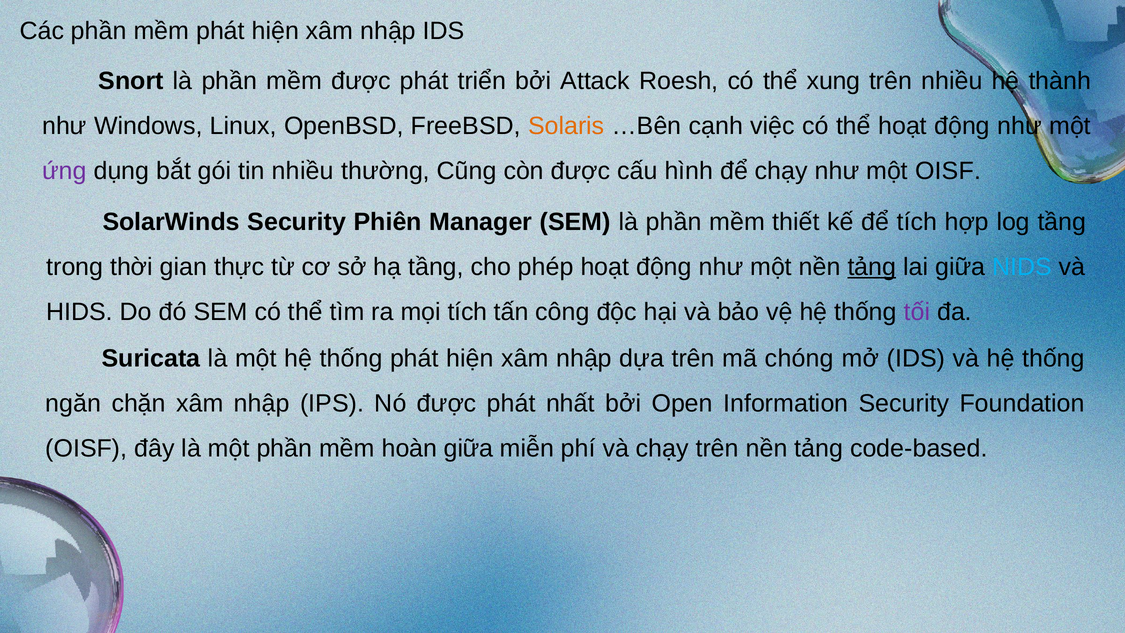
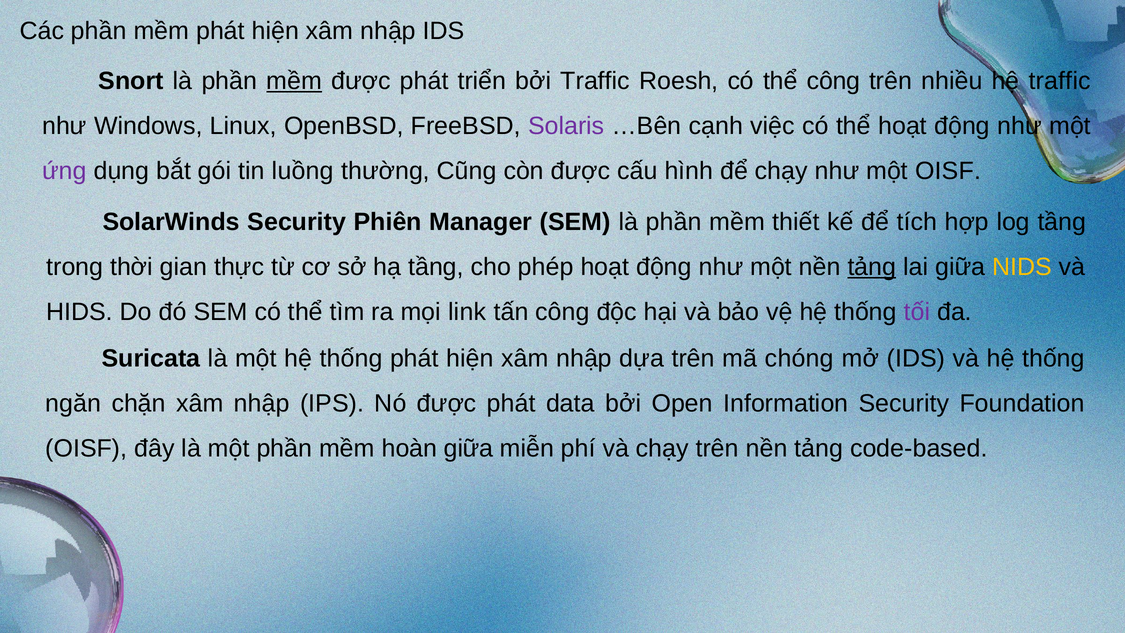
mềm at (294, 81) underline: none -> present
bởi Attack: Attack -> Traffic
thể xung: xung -> công
hệ thành: thành -> traffic
Solaris colour: orange -> purple
tin nhiều: nhiều -> luồng
NIDS colour: light blue -> yellow
mọi tích: tích -> link
nhất: nhất -> data
